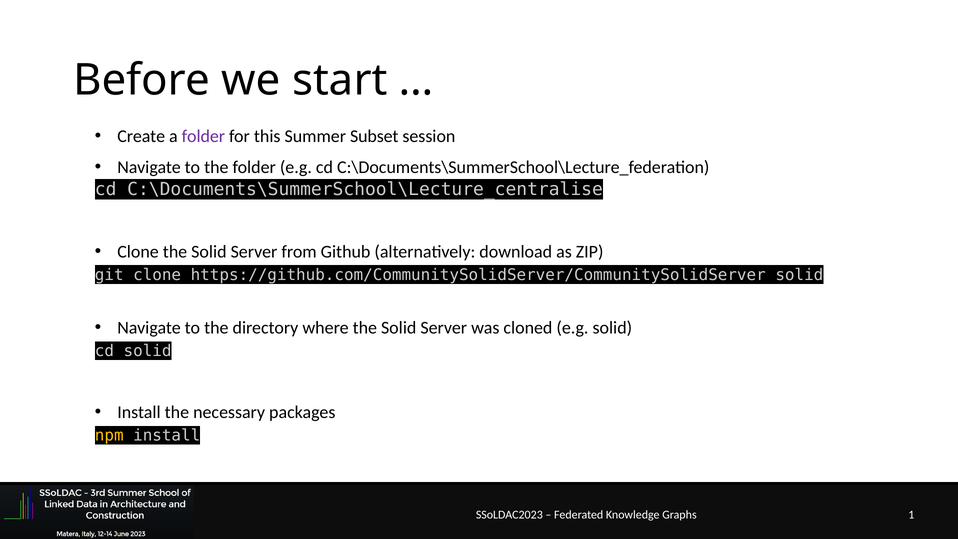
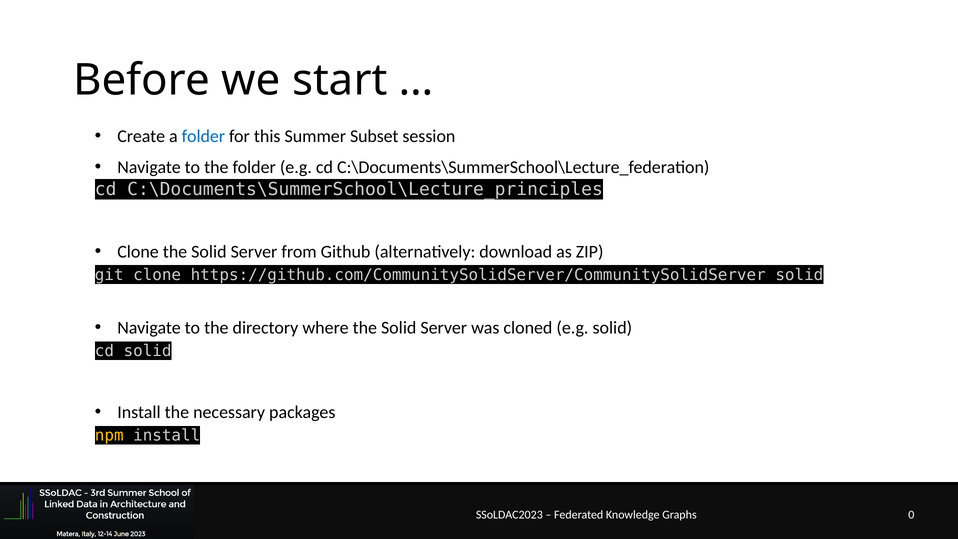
folder at (203, 136) colour: purple -> blue
C:\Documents\SummerSchool\Lecture_centralise: C:\Documents\SummerSchool\Lecture_centralise -> C:\Documents\SummerSchool\Lecture_principles
1: 1 -> 0
